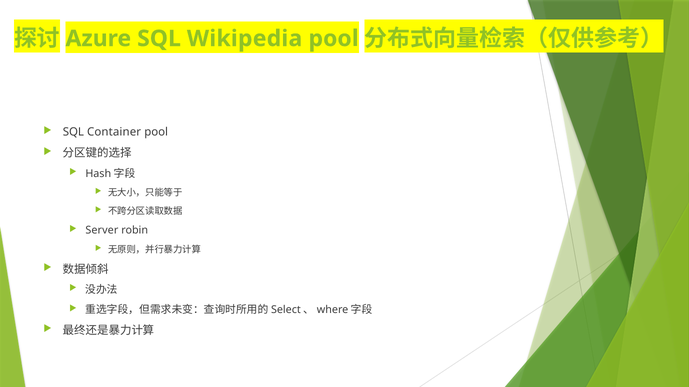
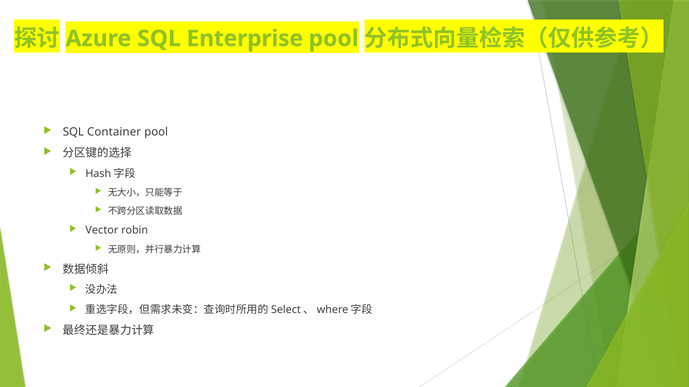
Wikipedia: Wikipedia -> Enterprise
Server: Server -> Vector
